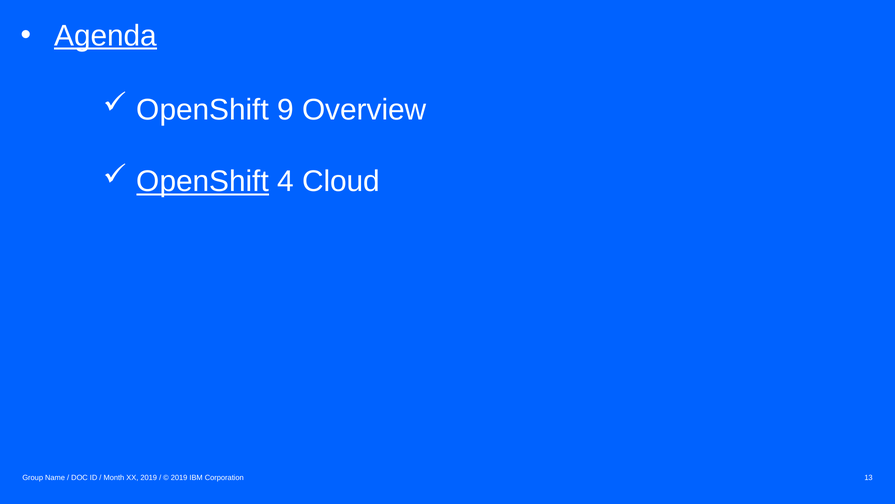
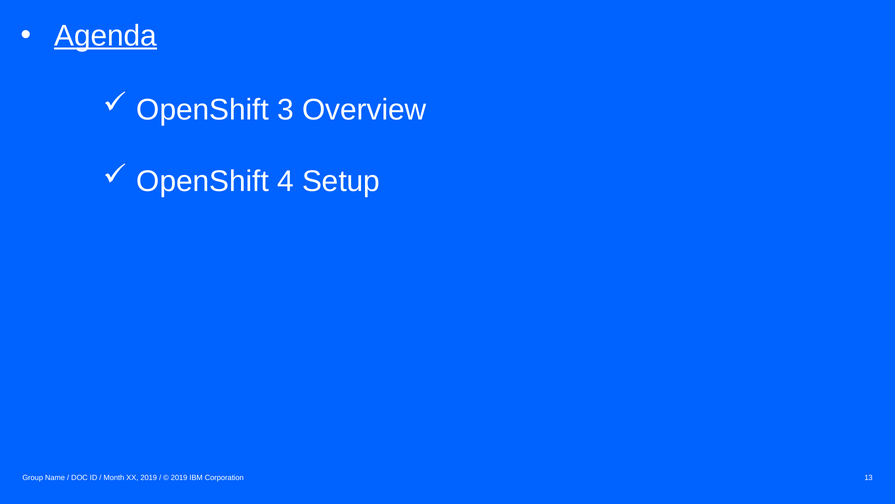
9: 9 -> 3
OpenShift at (203, 181) underline: present -> none
Cloud: Cloud -> Setup
